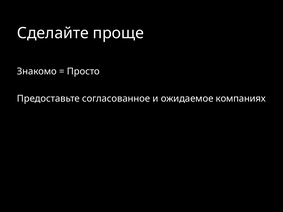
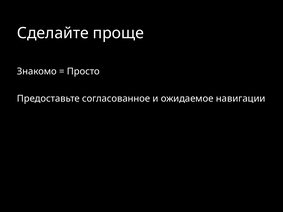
компаниях: компаниях -> навигации
